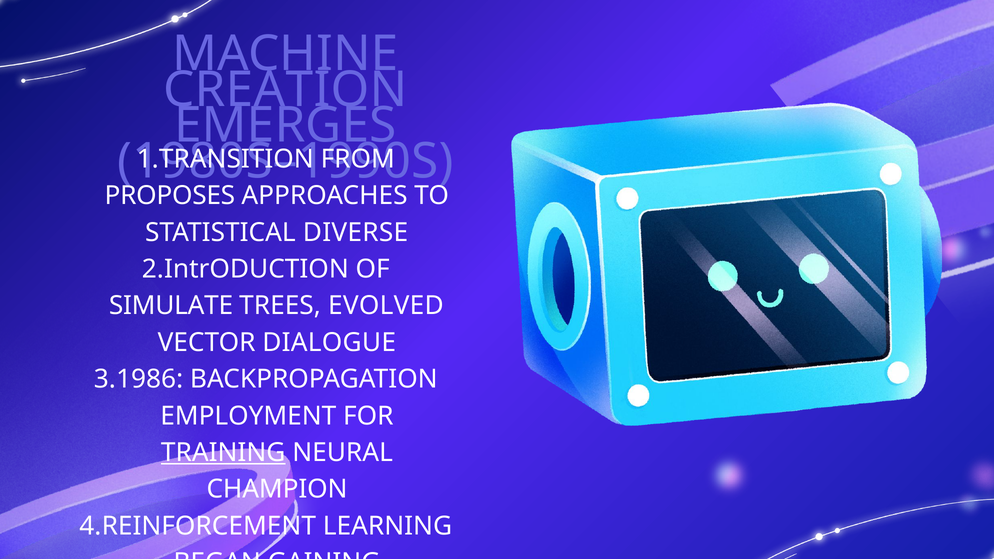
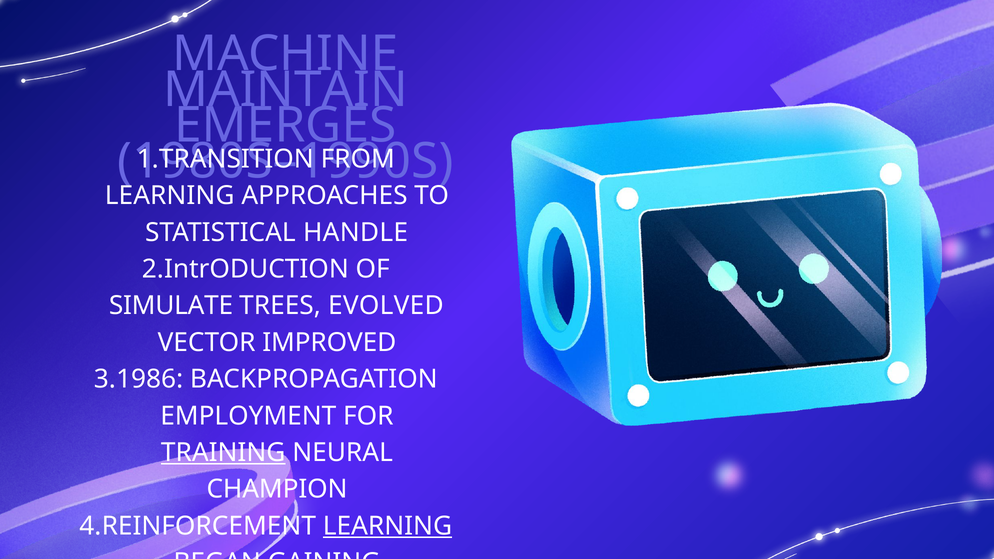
CREATION: CREATION -> MAINTAIN
PROPOSES at (170, 196): PROPOSES -> LEARNING
DIVERSE: DIVERSE -> HANDLE
DIALOGUE: DIALOGUE -> IMPROVED
LEARNING at (387, 526) underline: none -> present
